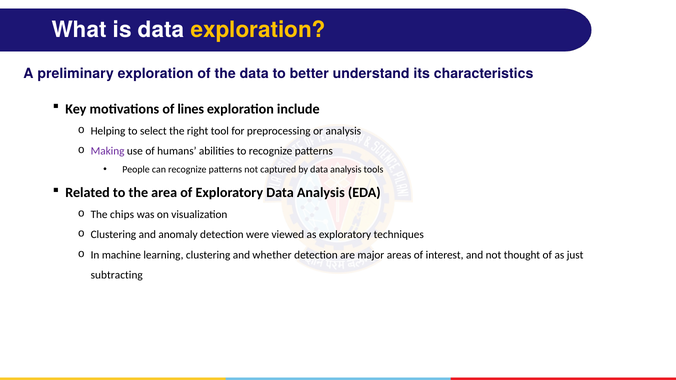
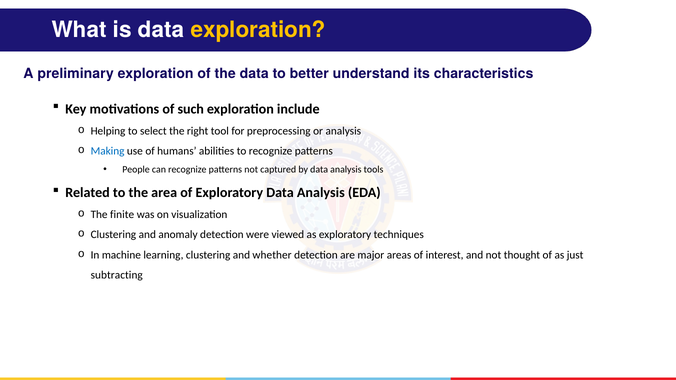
lines: lines -> such
Making colour: purple -> blue
chips: chips -> finite
